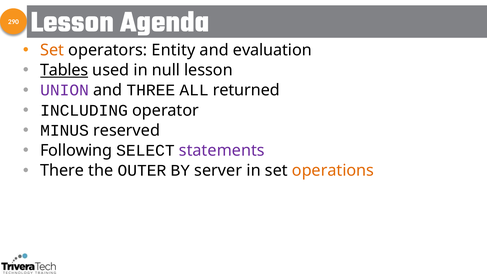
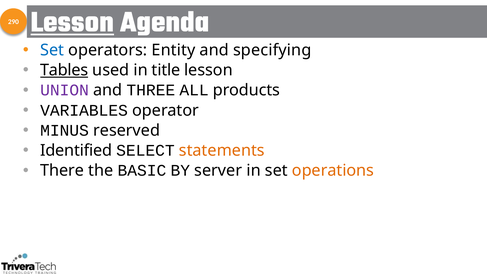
Lesson at (72, 21) underline: none -> present
Set at (52, 50) colour: orange -> blue
evaluation: evaluation -> specifying
null: null -> title
returned: returned -> products
INCLUDING: INCLUDING -> VARIABLES
Following: Following -> Identified
statements colour: purple -> orange
OUTER: OUTER -> BASIC
